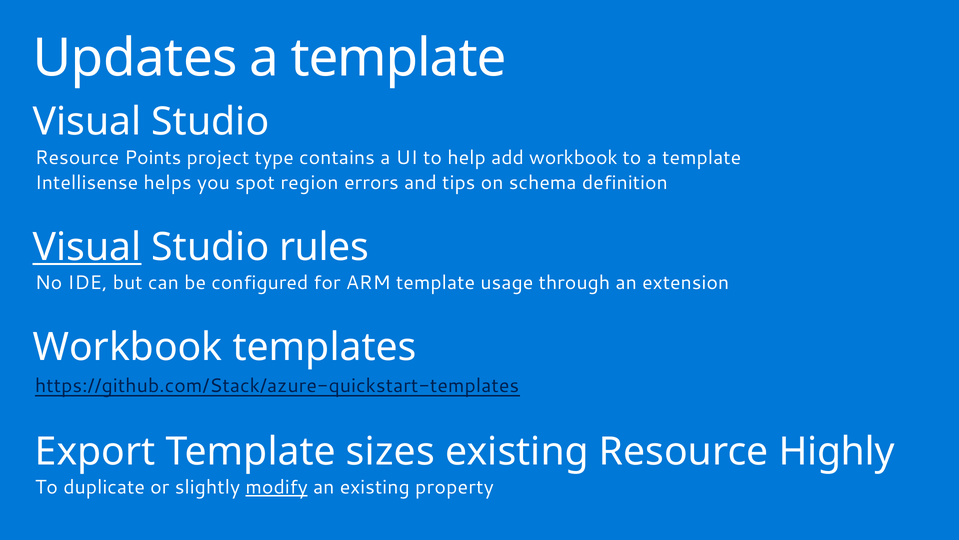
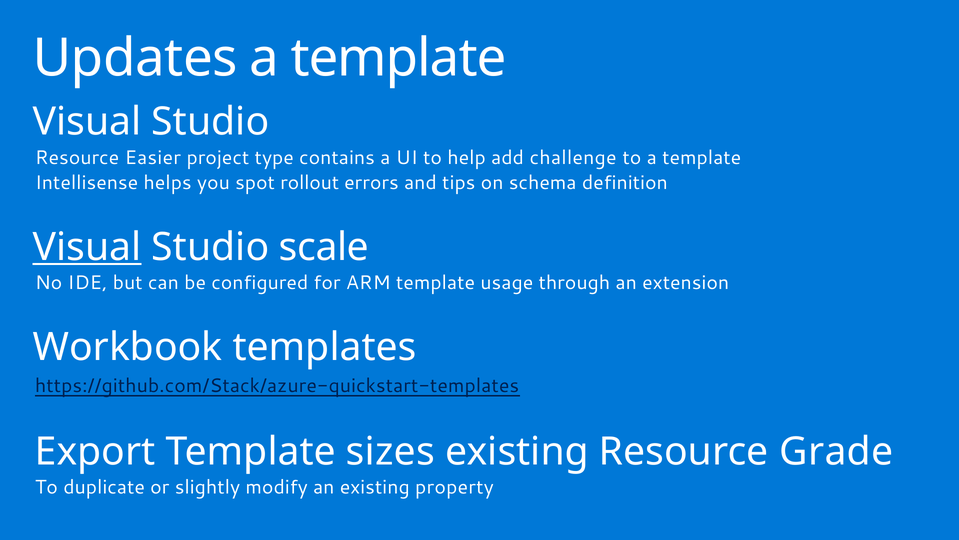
Points: Points -> Easier
add workbook: workbook -> challenge
region: region -> rollout
rules: rules -> scale
Highly: Highly -> Grade
modify underline: present -> none
